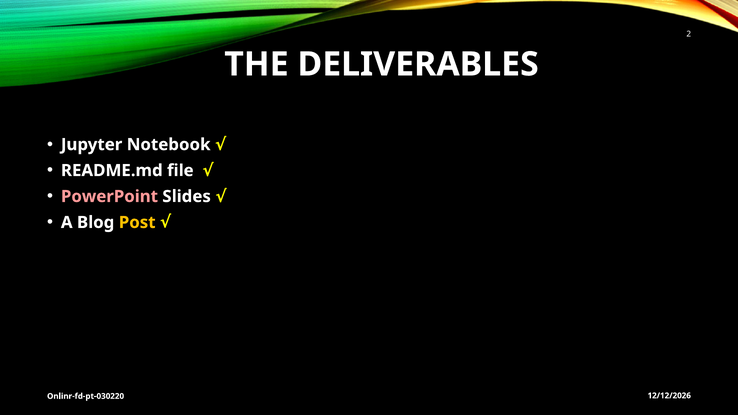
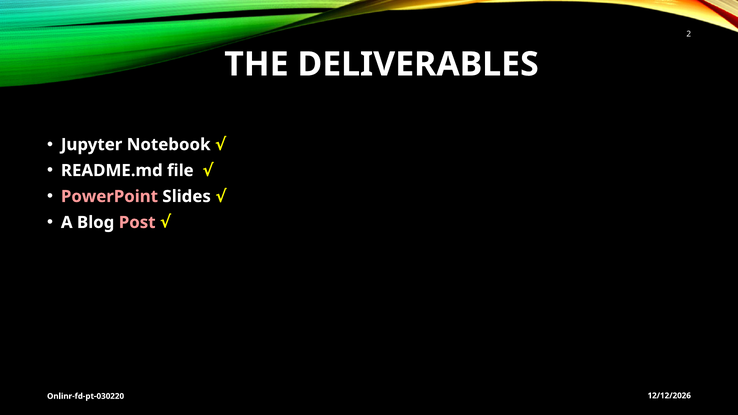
Post colour: yellow -> pink
